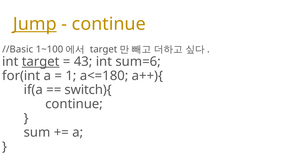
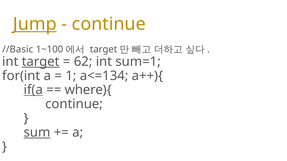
43: 43 -> 62
sum=6: sum=6 -> sum=1
a<=180: a<=180 -> a<=134
if(a underline: none -> present
switch){: switch){ -> where){
sum underline: none -> present
